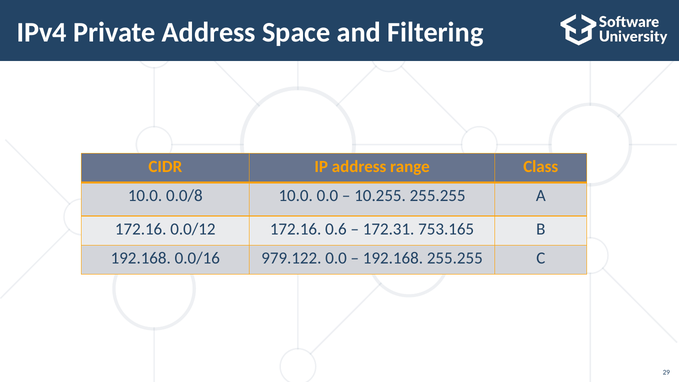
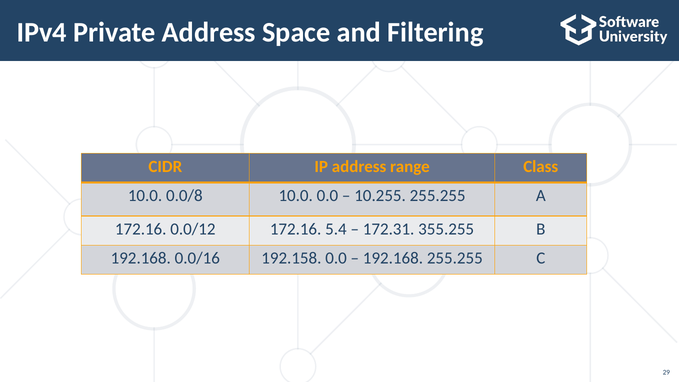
0.6: 0.6 -> 5.4
753.165: 753.165 -> 355.255
979.122: 979.122 -> 192.158
